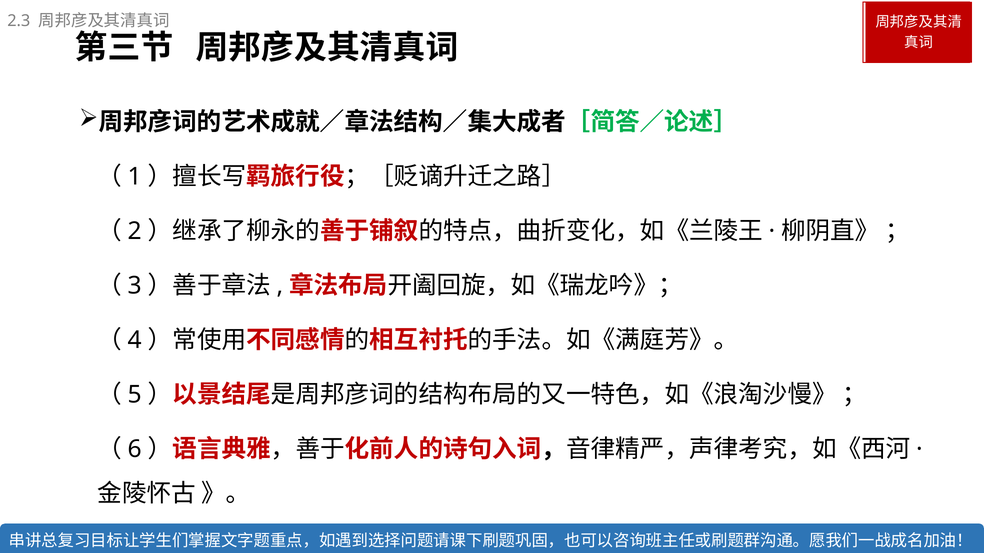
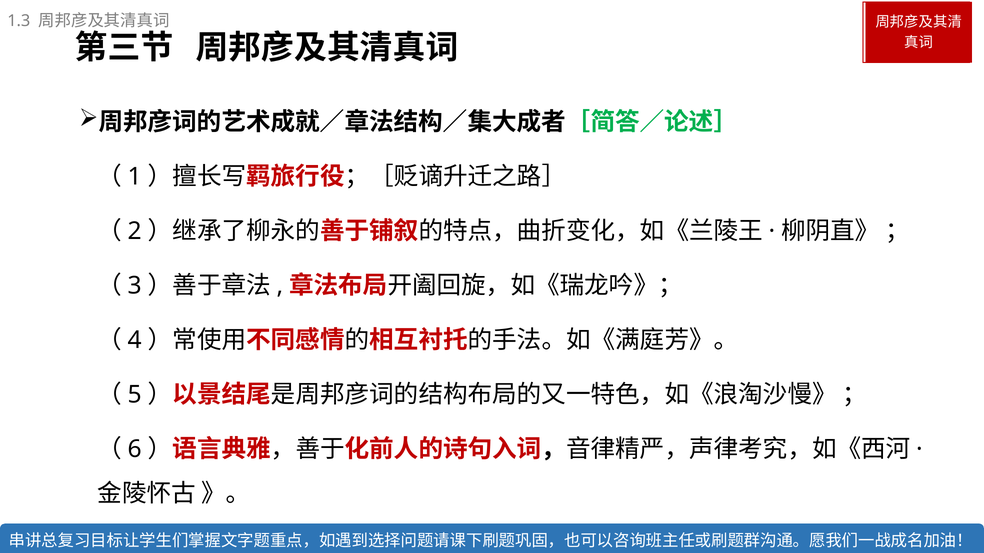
2.3: 2.3 -> 1.3
